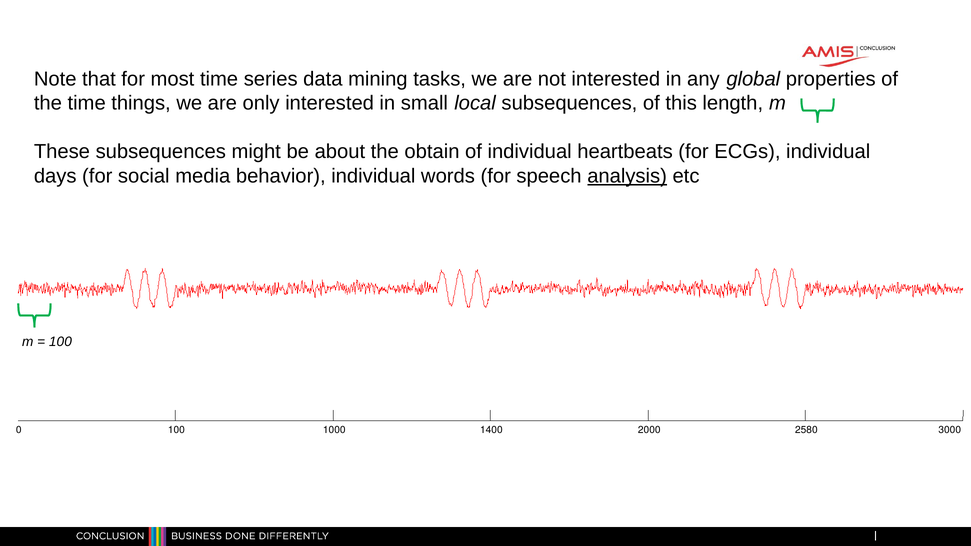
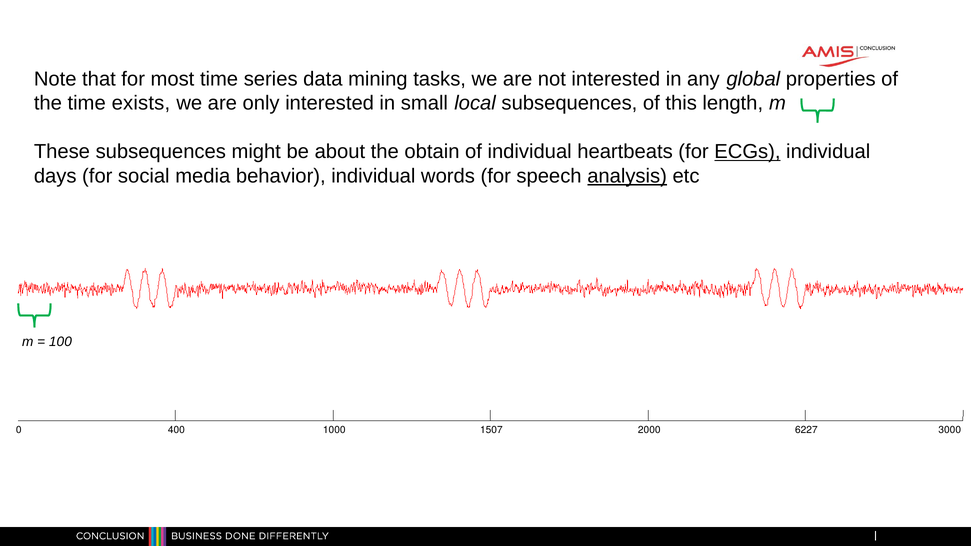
things: things -> exists
ECGs underline: none -> present
0 100: 100 -> 400
1400: 1400 -> 1507
2580: 2580 -> 6227
